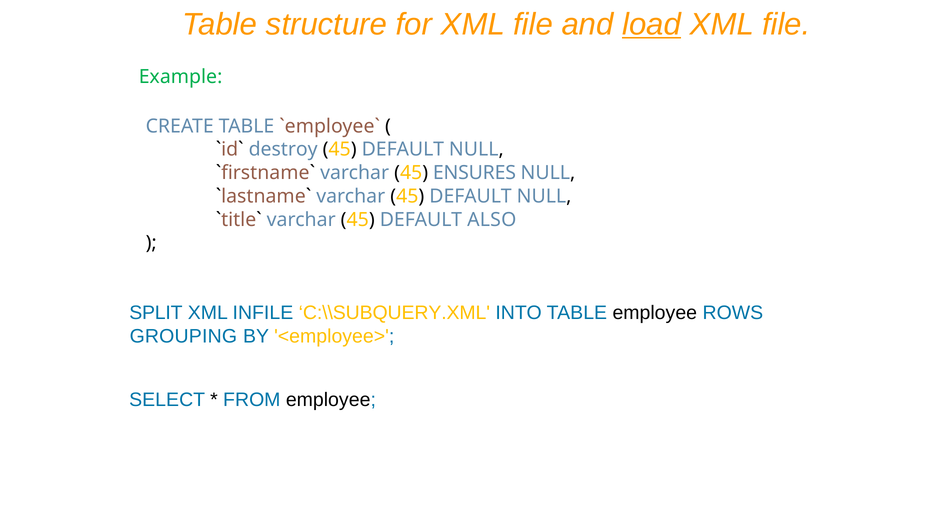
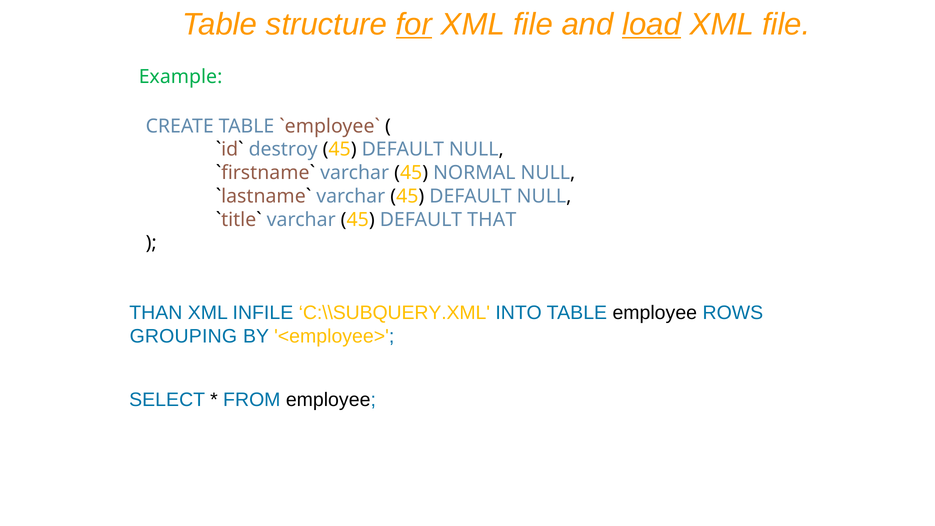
for underline: none -> present
ENSURES: ENSURES -> NORMAL
ALSO: ALSO -> THAT
SPLIT: SPLIT -> THAN
